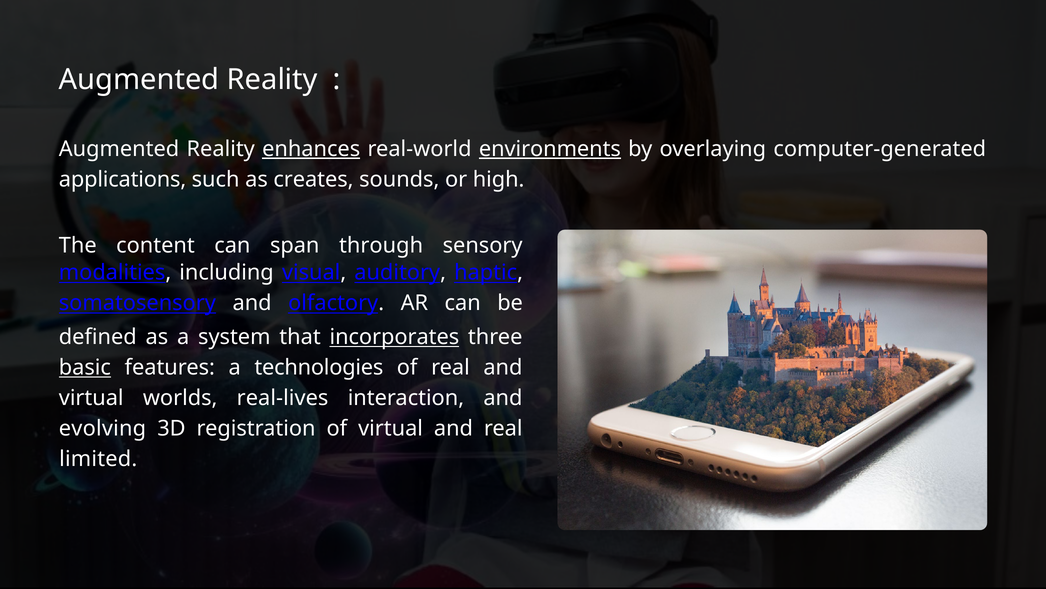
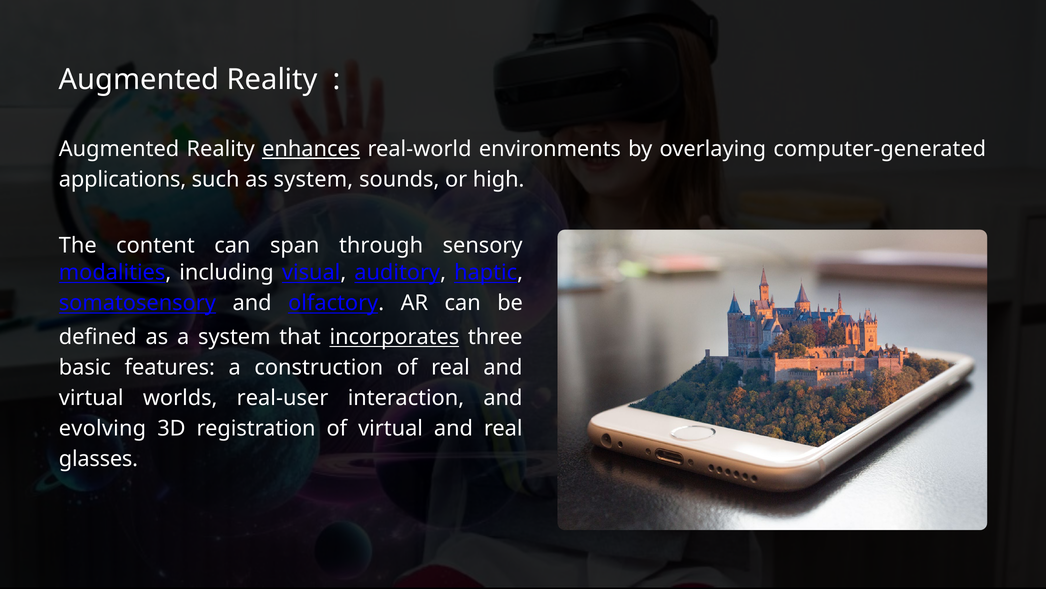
environments underline: present -> none
as creates: creates -> system
basic underline: present -> none
technologies: technologies -> construction
real-lives: real-lives -> real-user
limited: limited -> glasses
